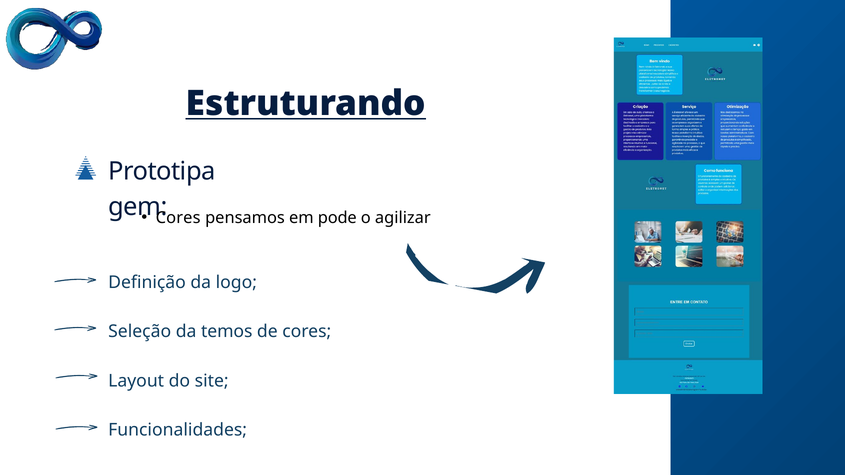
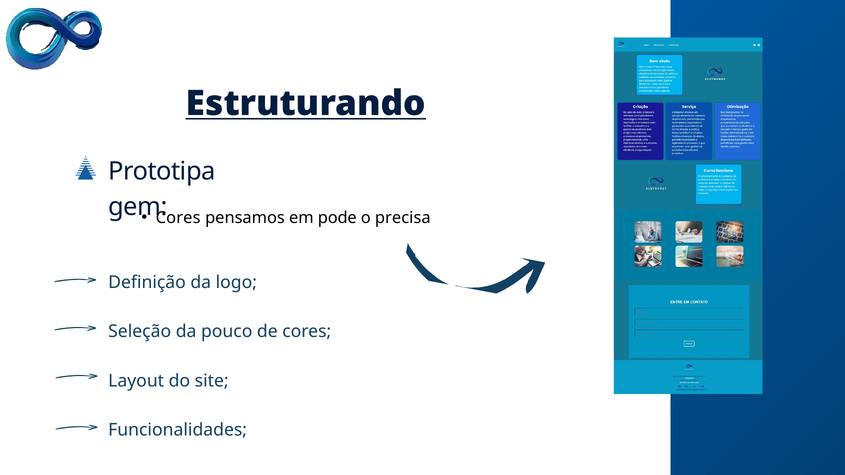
agilizar: agilizar -> precisa
temos: temos -> pouco
